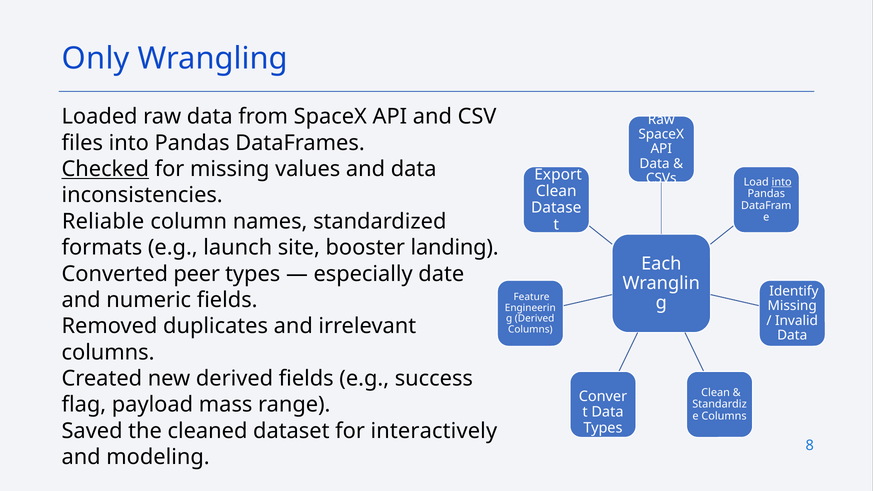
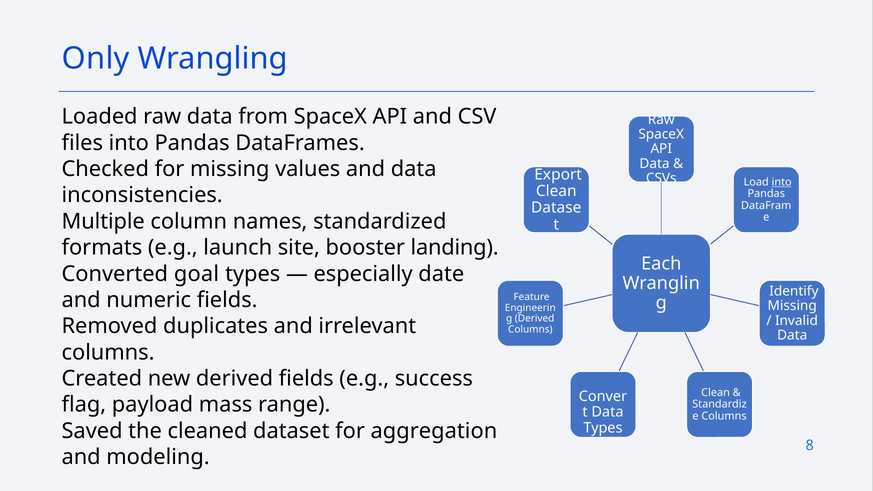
Checked underline: present -> none
Reliable: Reliable -> Multiple
peer: peer -> goal
interactively: interactively -> aggregation
